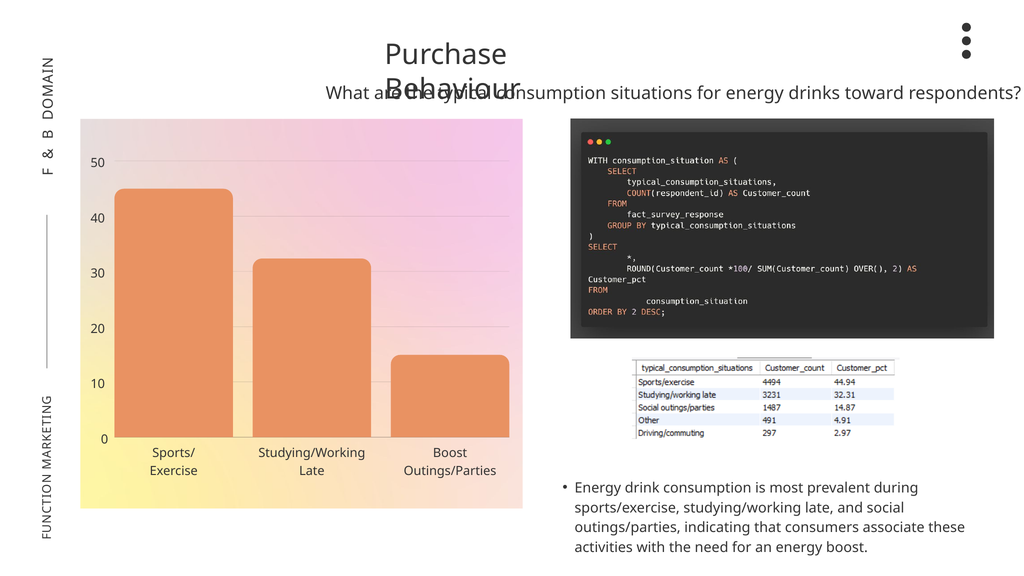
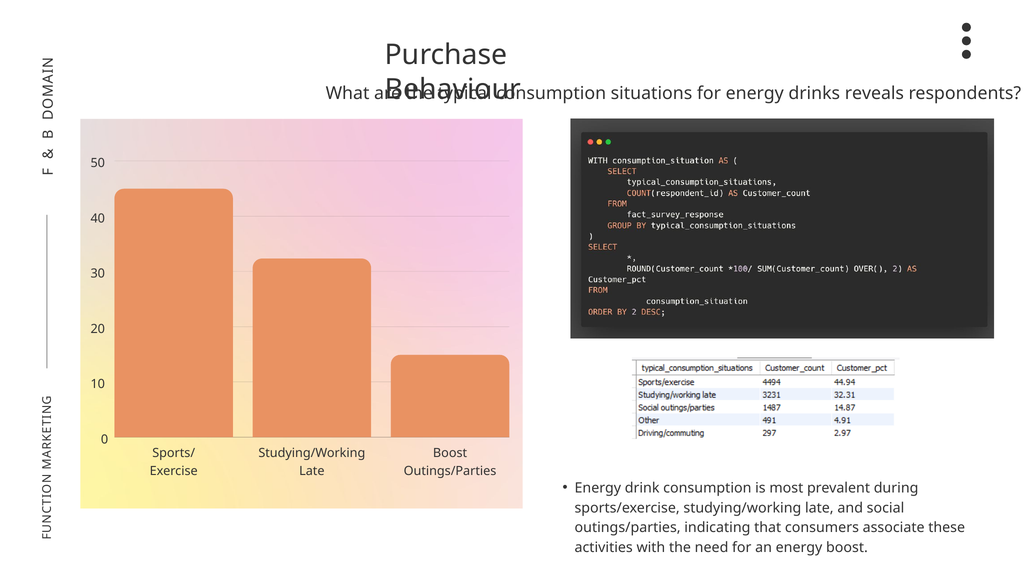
toward: toward -> reveals
